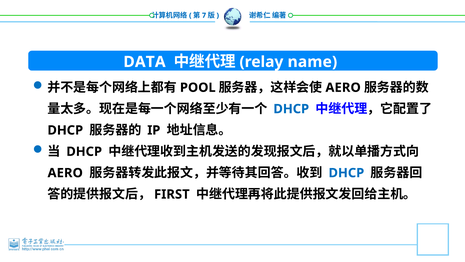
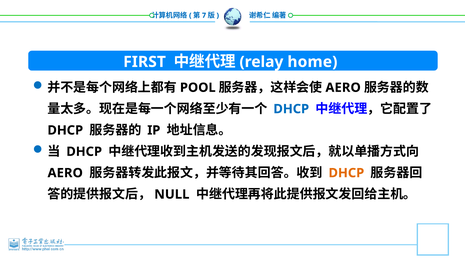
DATA: DATA -> FIRST
name: name -> home
DHCP at (346, 173) colour: blue -> orange
FIRST: FIRST -> NULL
